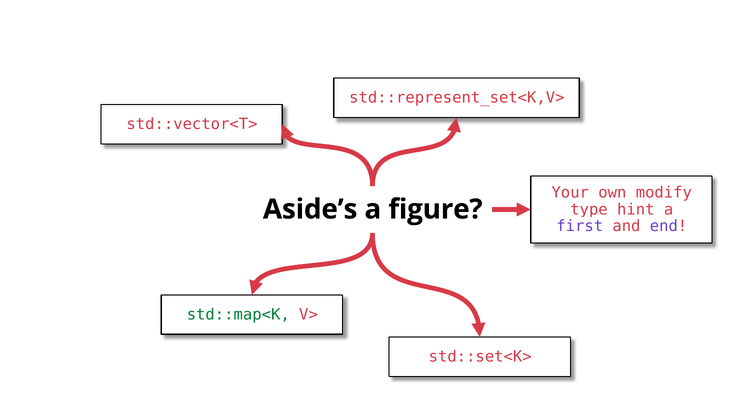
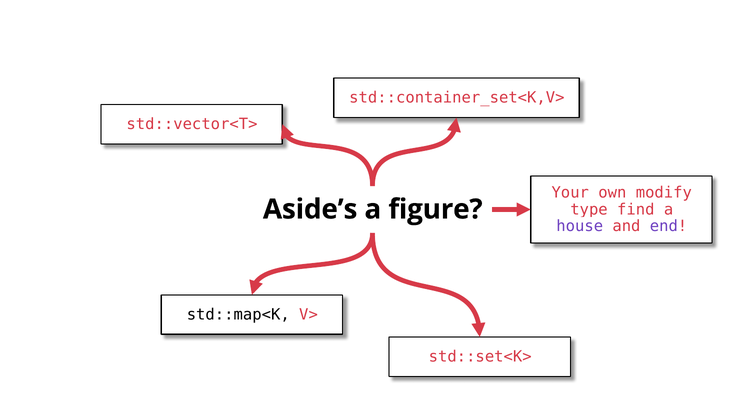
std::represent_set<K,V>: std::represent_set<K,V> -> std::container_set<K,V>
hint: hint -> find
first: first -> house
std::map<K colour: green -> black
